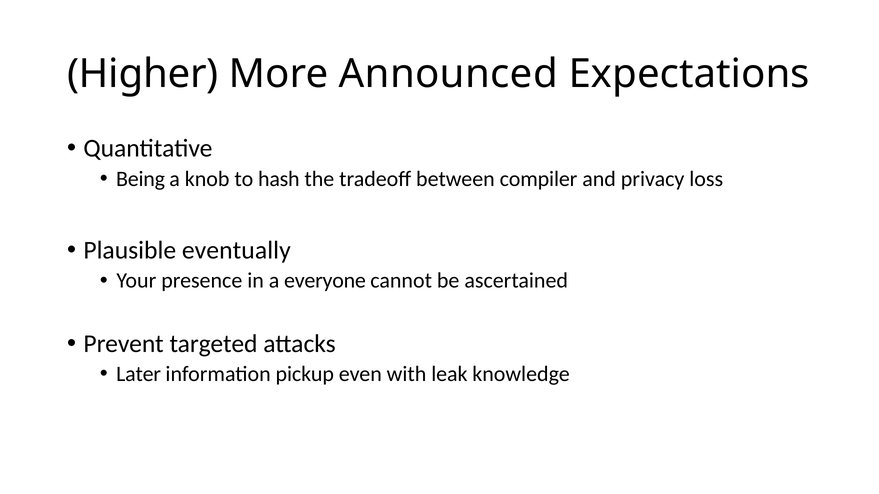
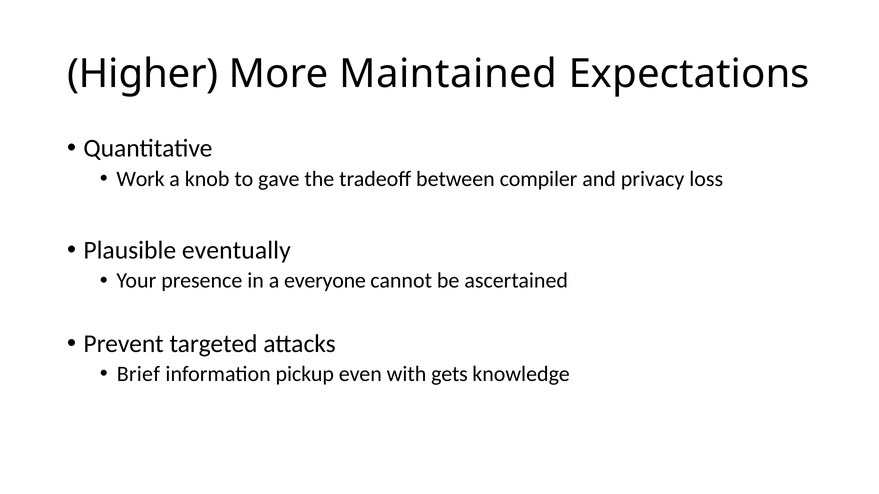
Announced: Announced -> Maintained
Being: Being -> Work
hash: hash -> gave
Later: Later -> Brief
leak: leak -> gets
